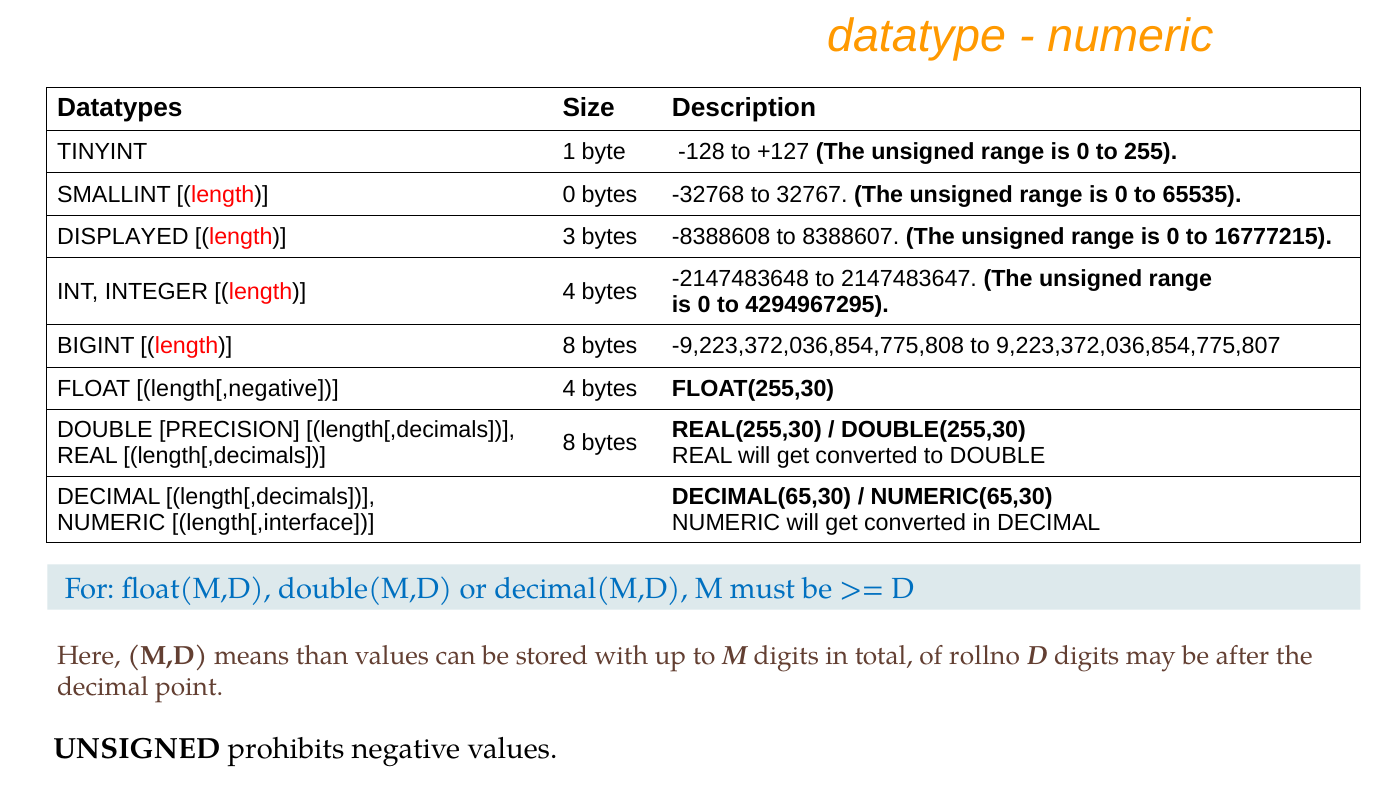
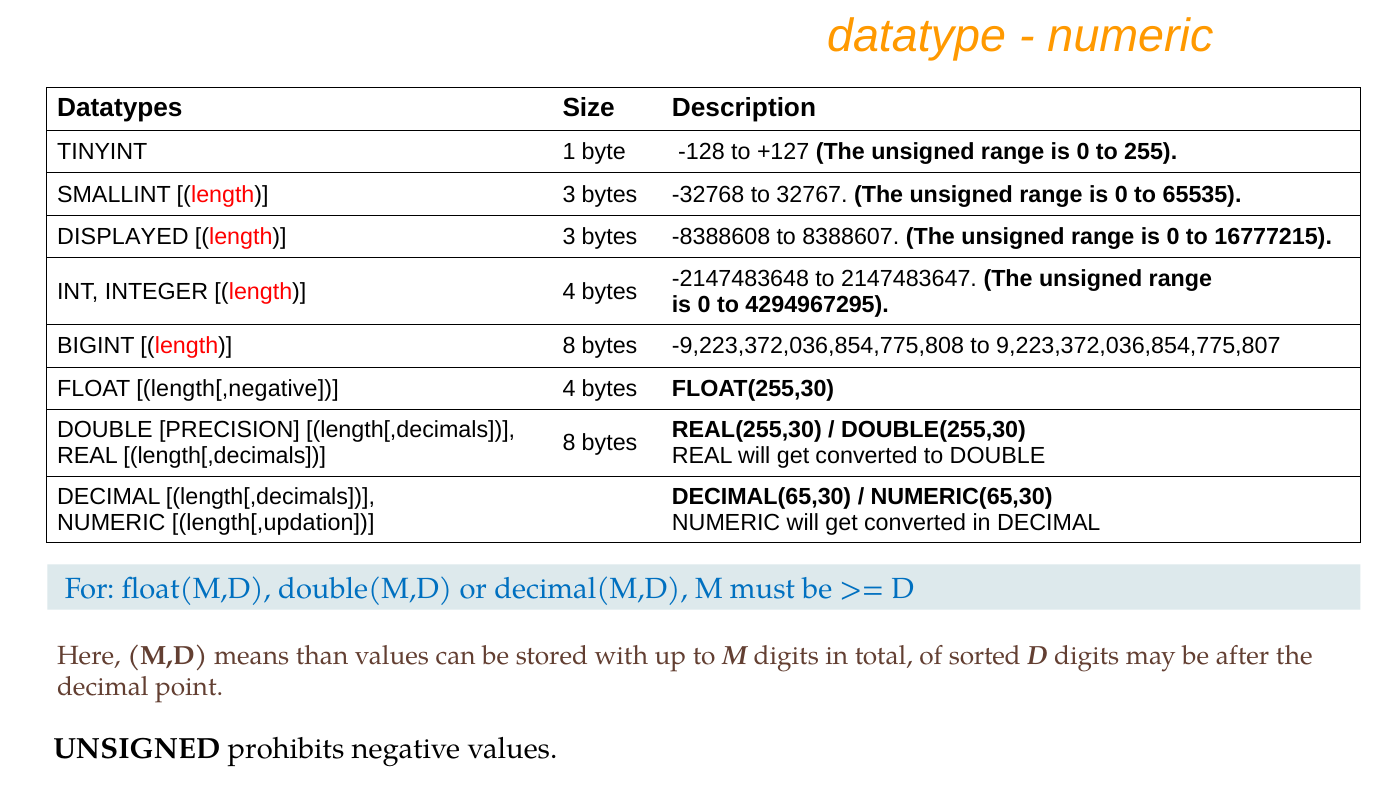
SMALLINT length 0: 0 -> 3
length[,interface: length[,interface -> length[,updation
rollno: rollno -> sorted
